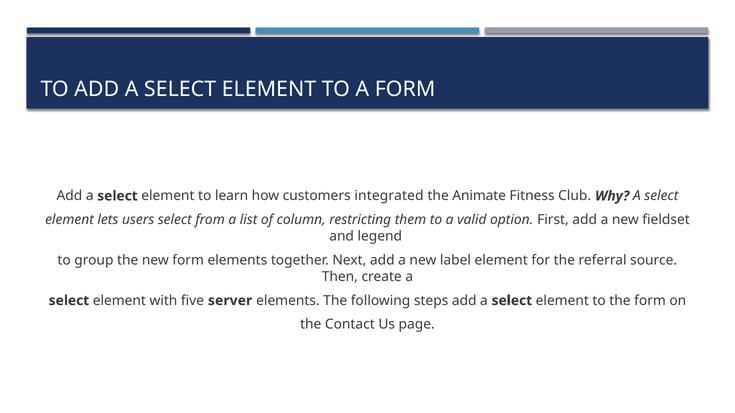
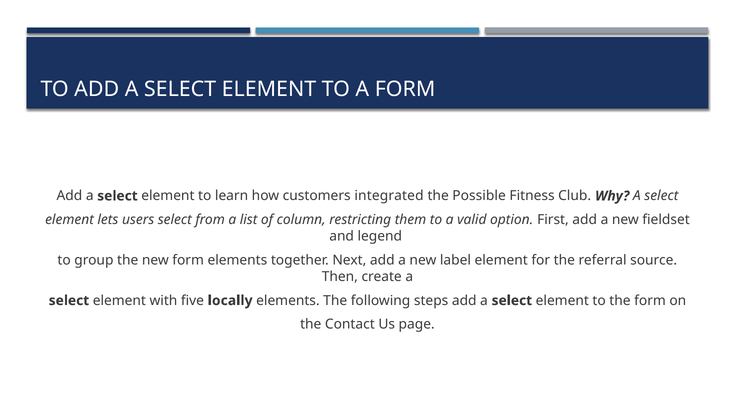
Animate: Animate -> Possible
server: server -> locally
